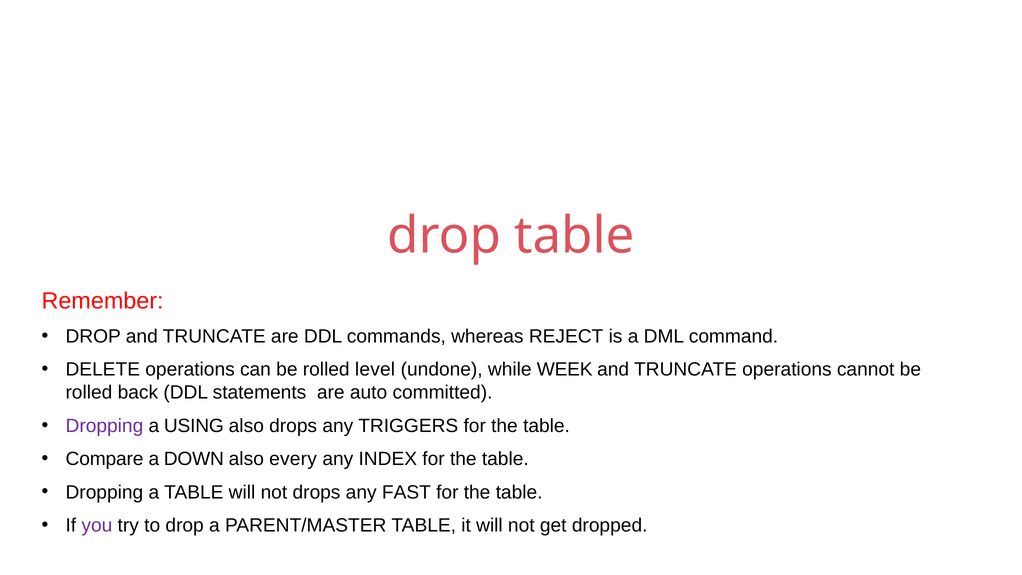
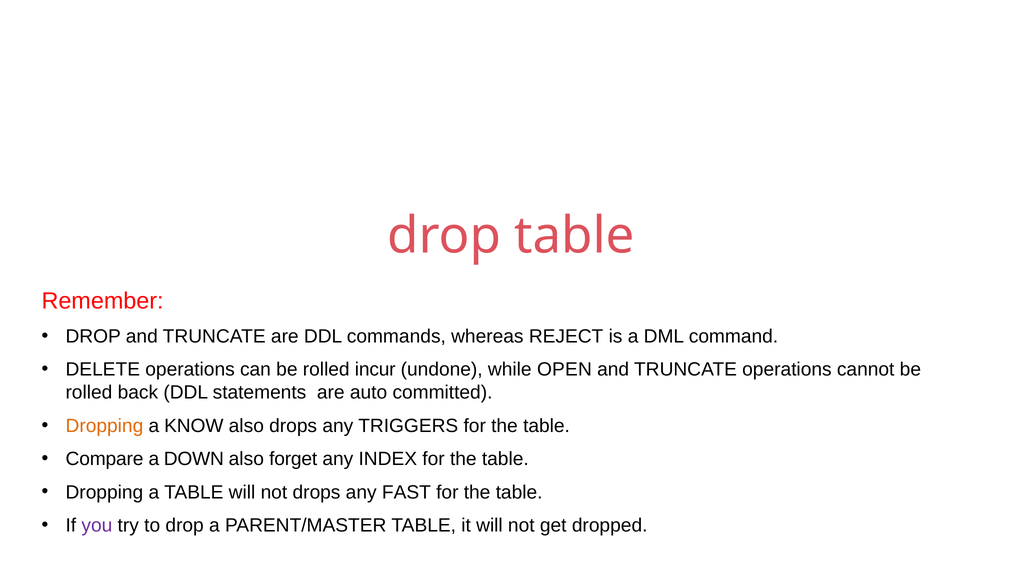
level: level -> incur
WEEK: WEEK -> OPEN
Dropping at (104, 426) colour: purple -> orange
USING: USING -> KNOW
every: every -> forget
